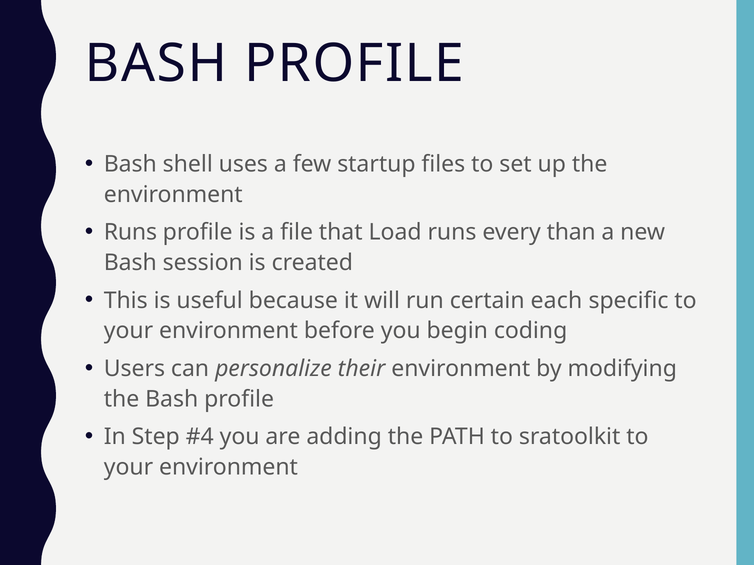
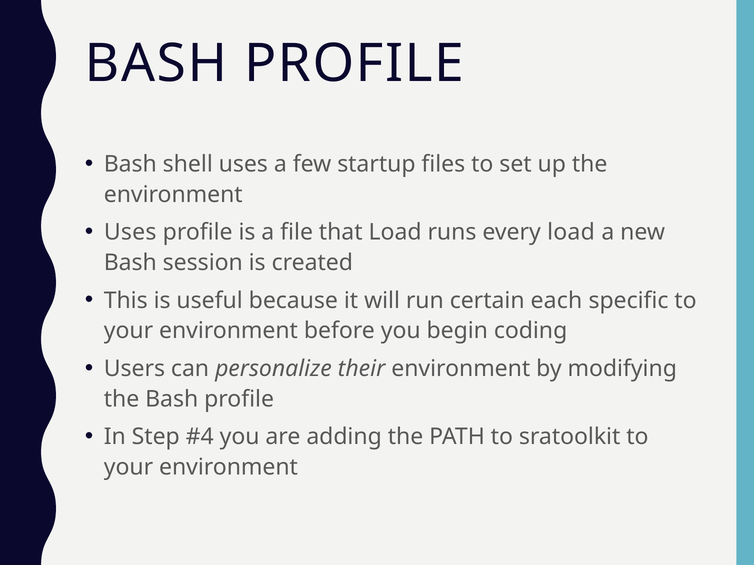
Runs at (130, 233): Runs -> Uses
every than: than -> load
